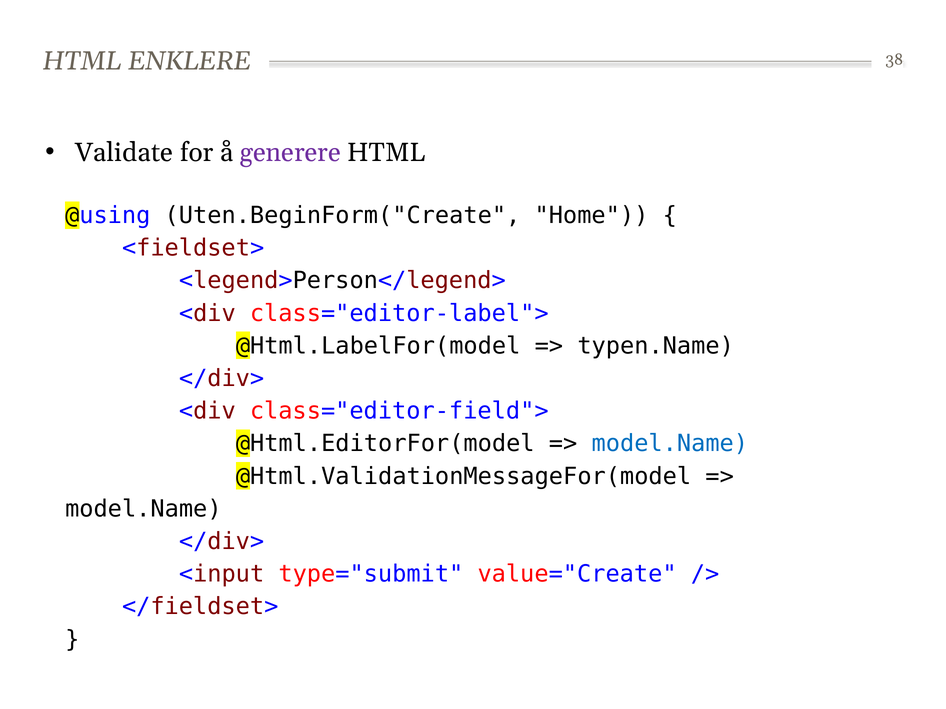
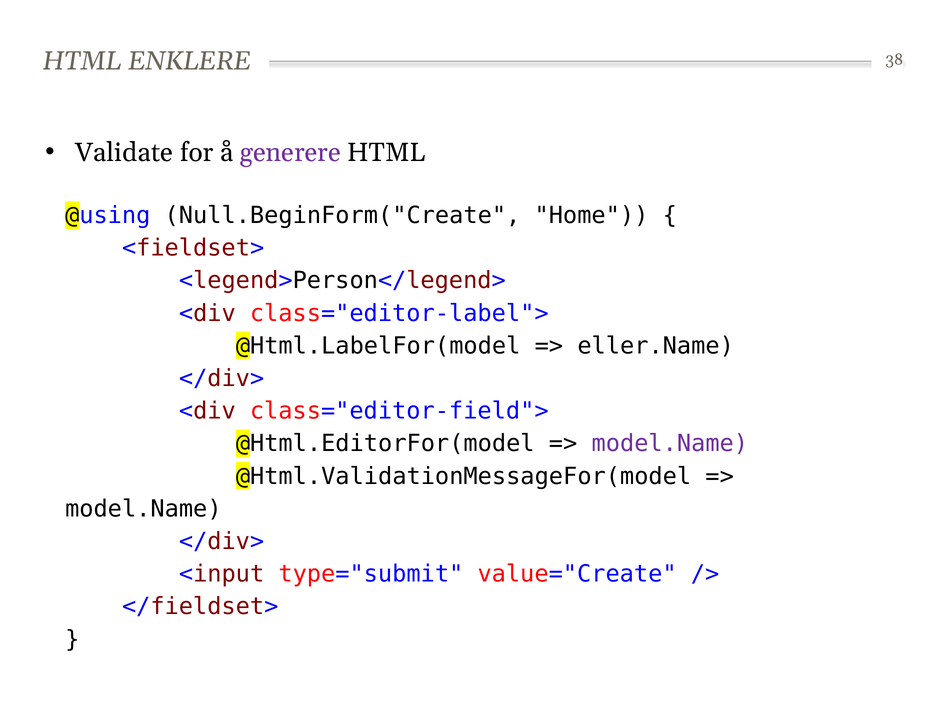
Uten.BeginForm("Create: Uten.BeginForm("Create -> Null.BeginForm("Create
typen.Name: typen.Name -> eller.Name
model.Name at (670, 444) colour: blue -> purple
